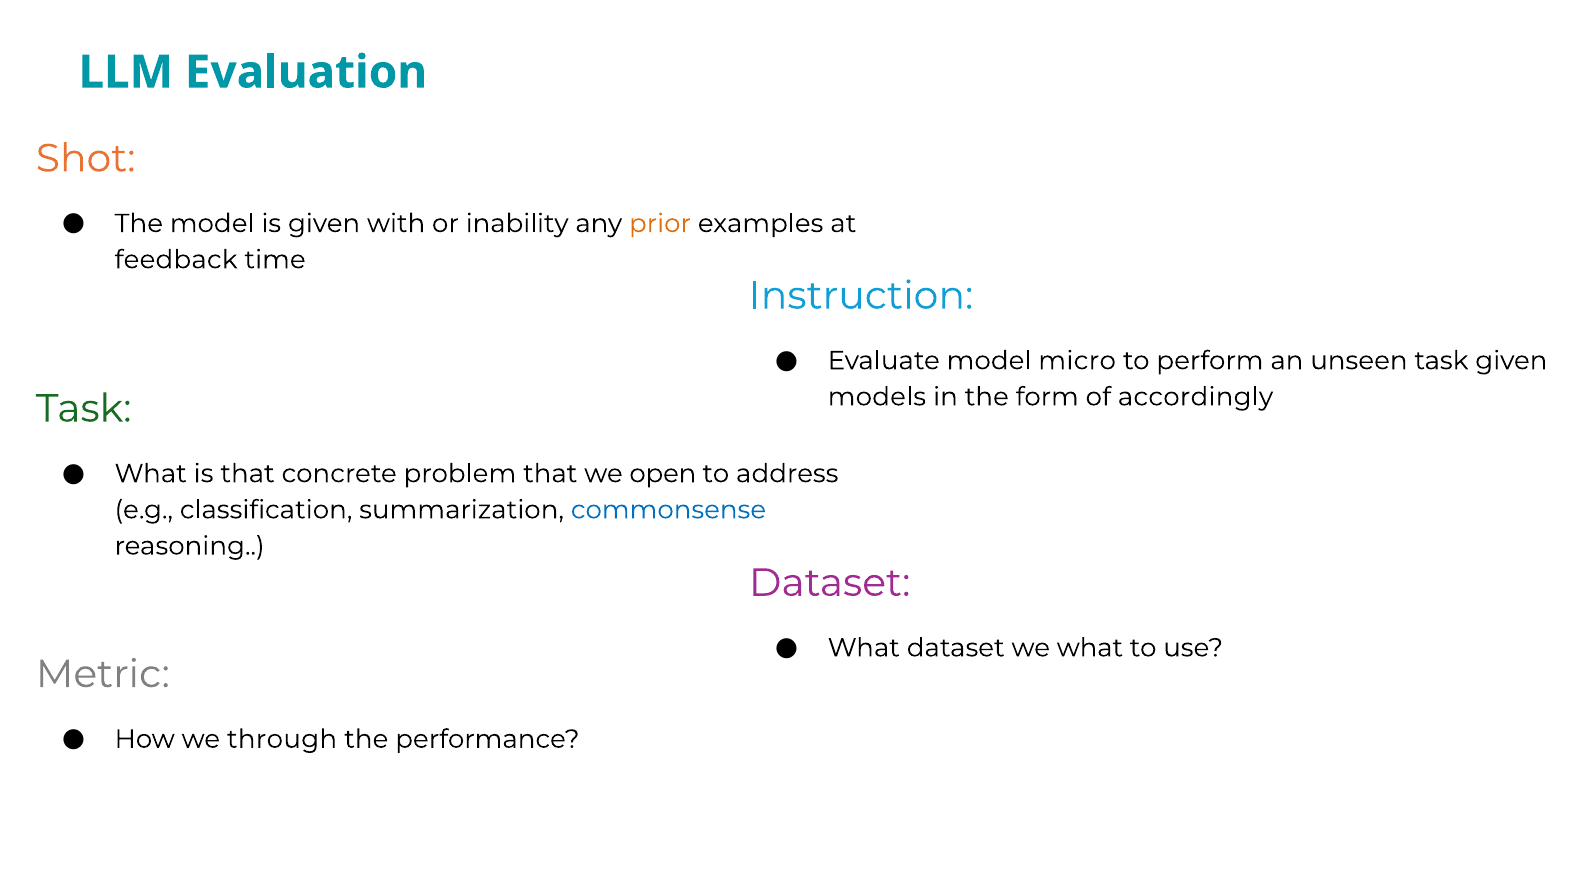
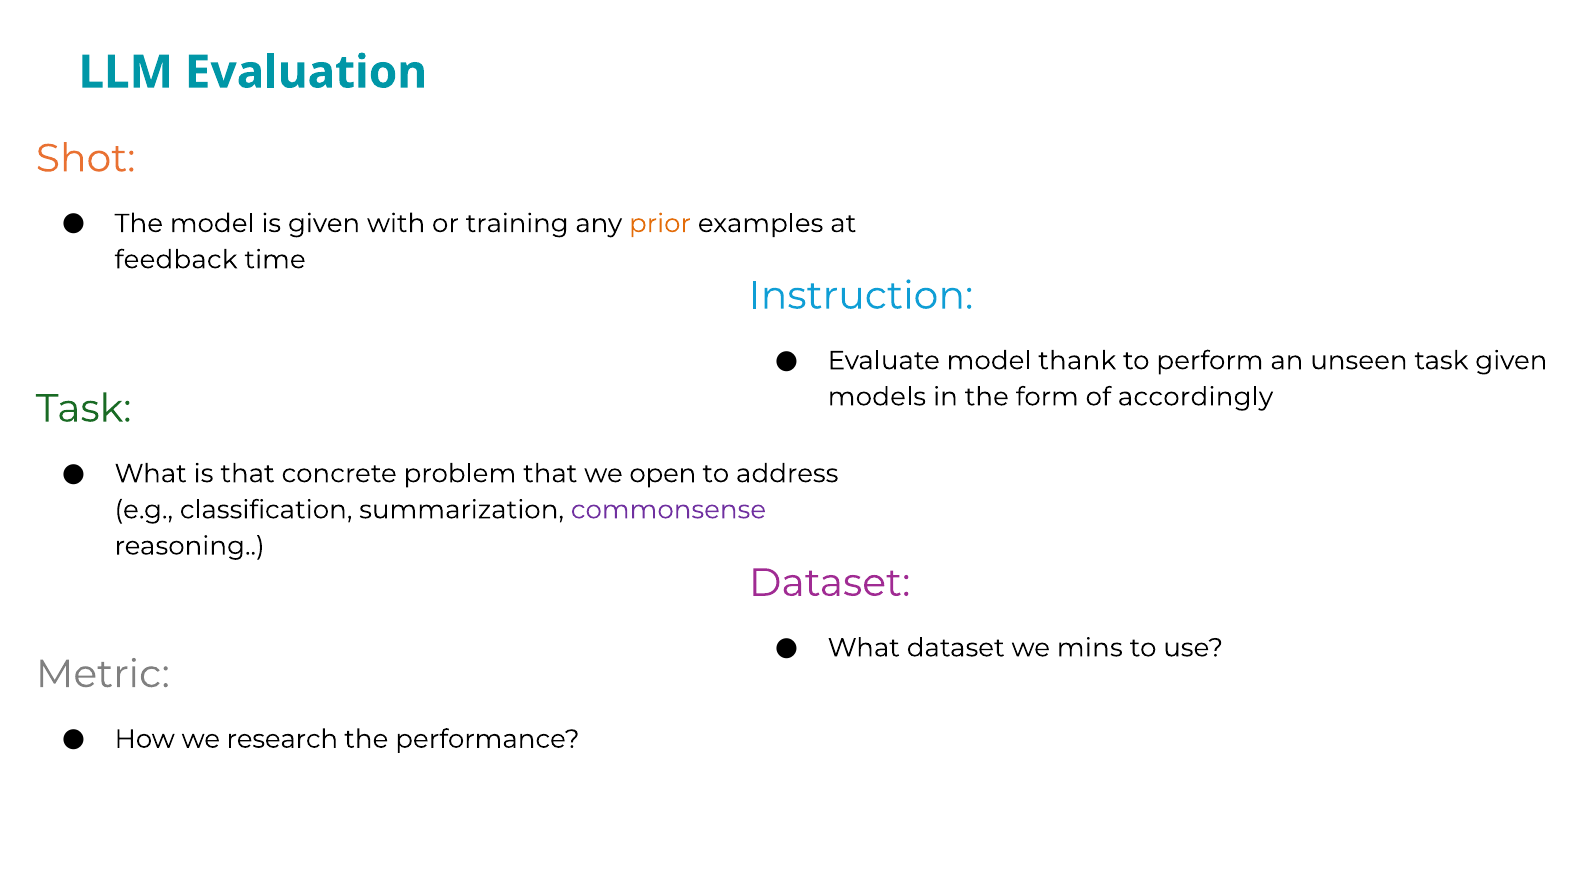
inability: inability -> training
micro: micro -> thank
commonsense colour: blue -> purple
we what: what -> mins
through: through -> research
